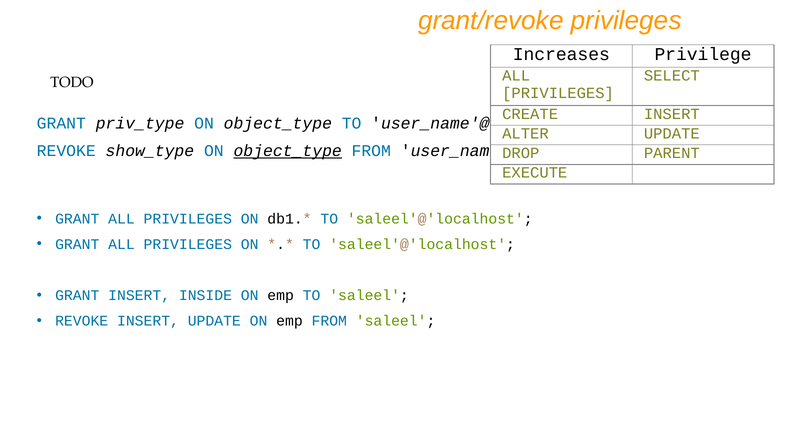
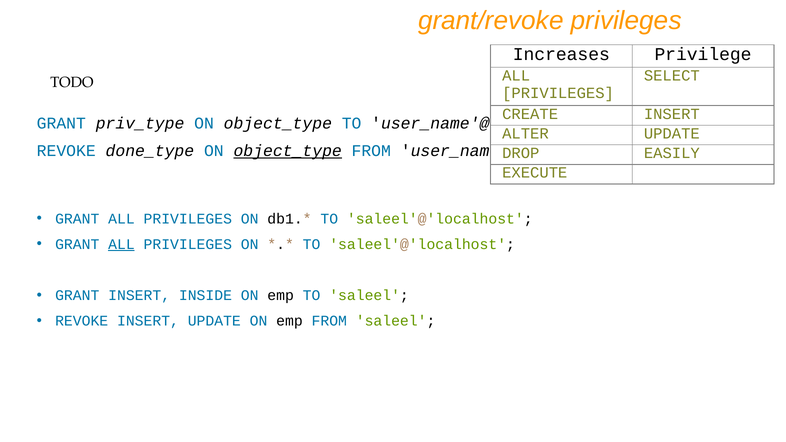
show_type: show_type -> done_type
PARENT: PARENT -> EASILY
ALL at (121, 244) underline: none -> present
